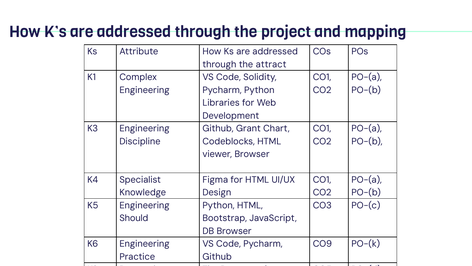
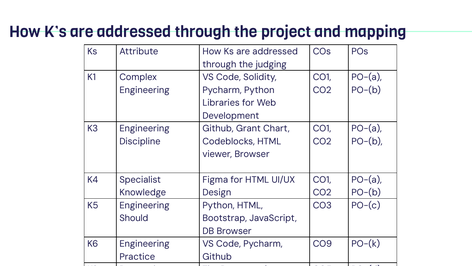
attract: attract -> judging
